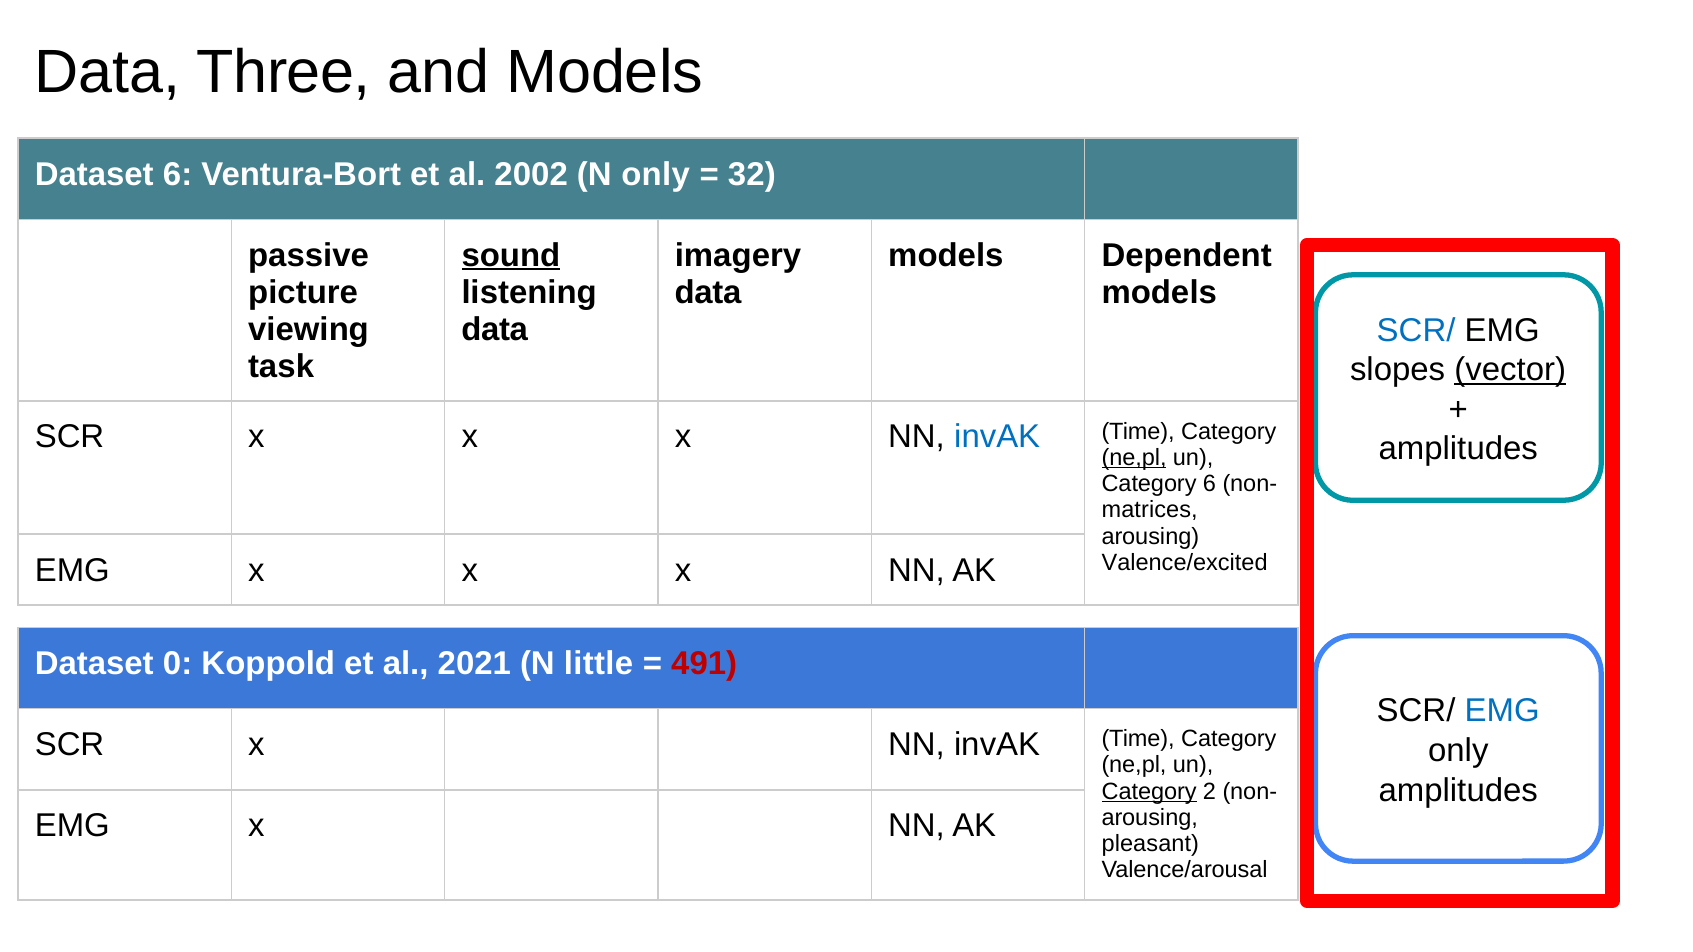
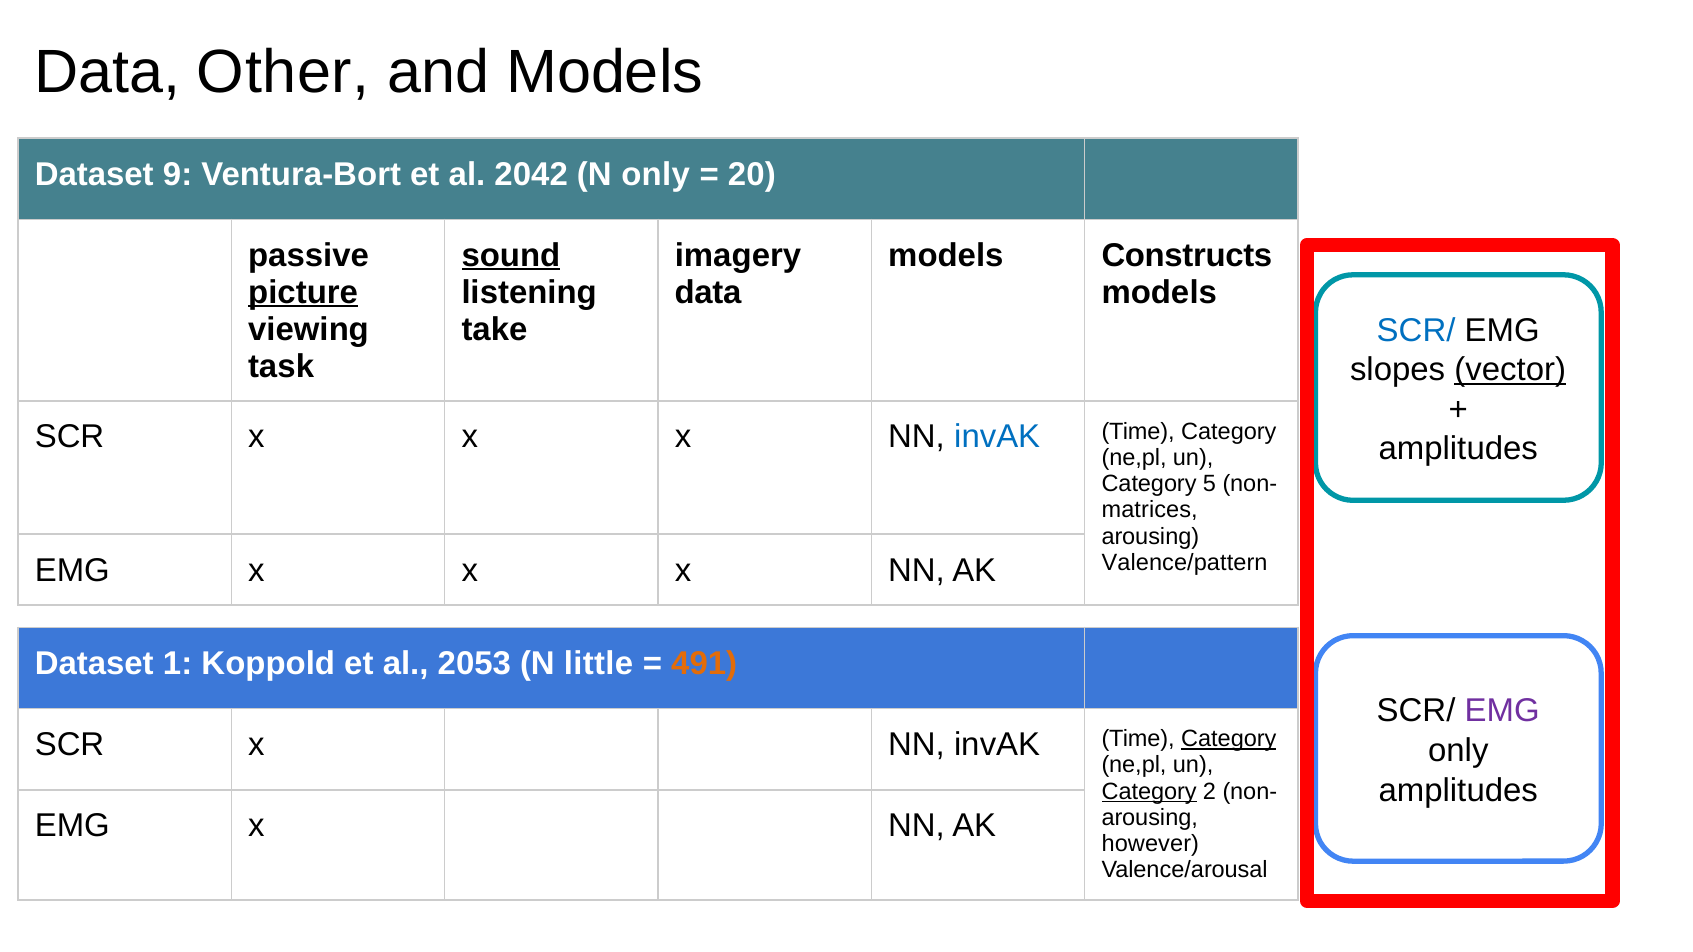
Three: Three -> Other
Dataset 6: 6 -> 9
2002: 2002 -> 2042
32: 32 -> 20
Dependent: Dependent -> Constructs
picture underline: none -> present
data at (495, 329): data -> take
ne,pl at (1134, 458) underline: present -> none
Category 6: 6 -> 5
Valence/excited: Valence/excited -> Valence/pattern
0: 0 -> 1
2021: 2021 -> 2053
491 colour: red -> orange
EMG at (1502, 711) colour: blue -> purple
Category at (1229, 739) underline: none -> present
pleasant: pleasant -> however
